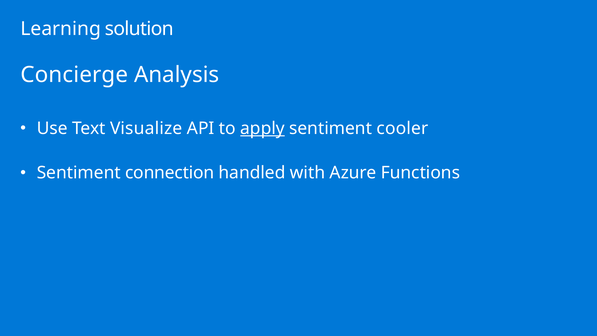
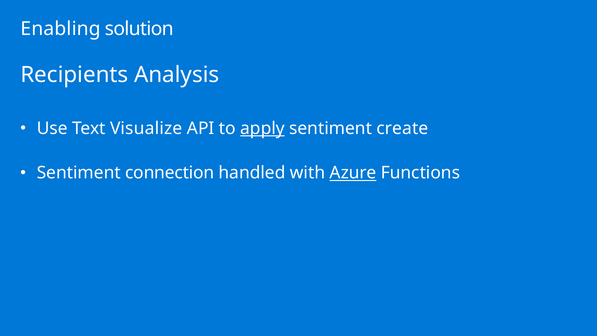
Learning: Learning -> Enabling
Concierge: Concierge -> Recipients
cooler: cooler -> create
Azure underline: none -> present
